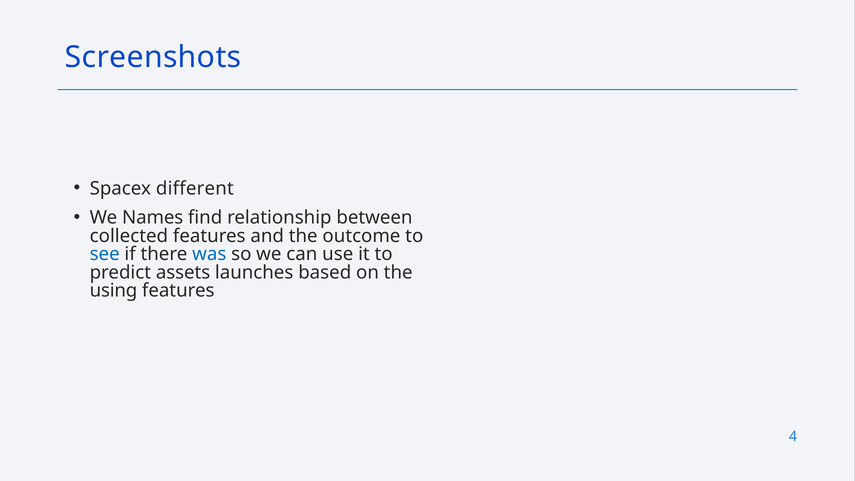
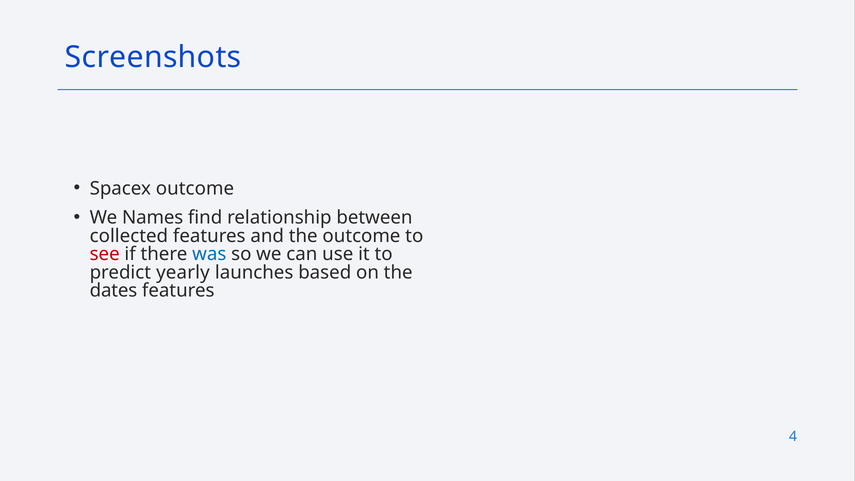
Spacex different: different -> outcome
see colour: blue -> red
assets: assets -> yearly
using: using -> dates
